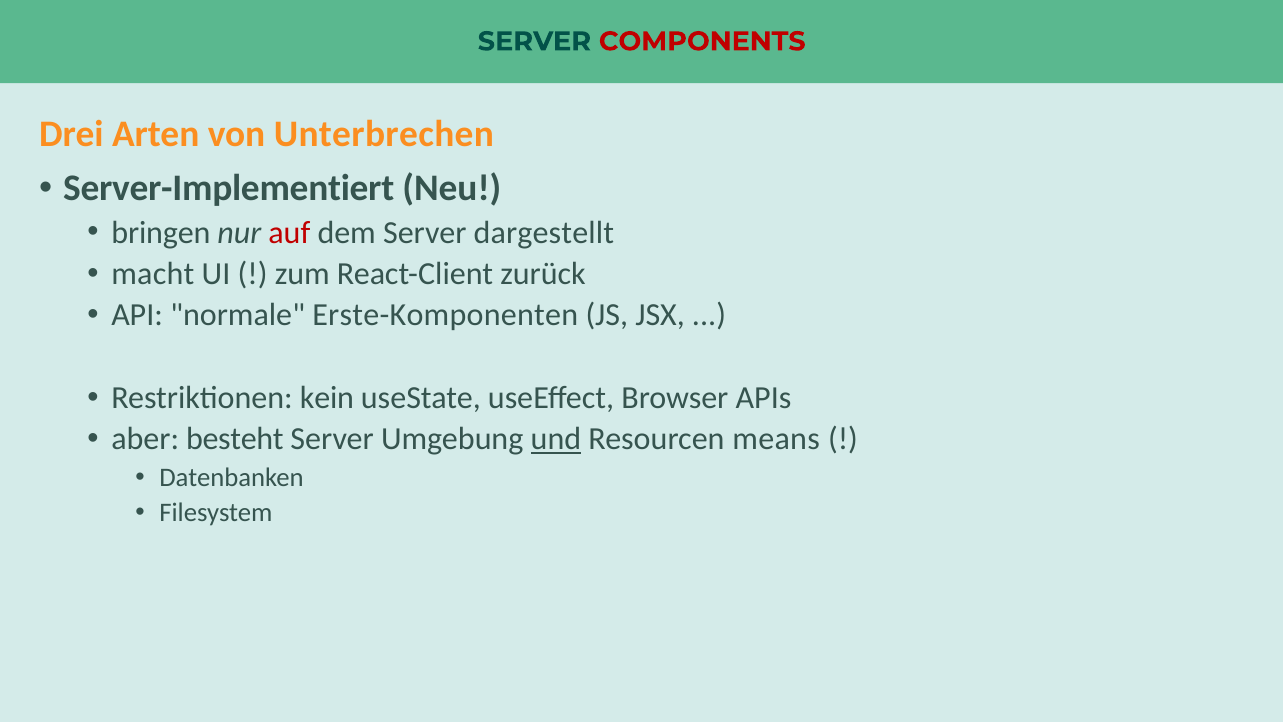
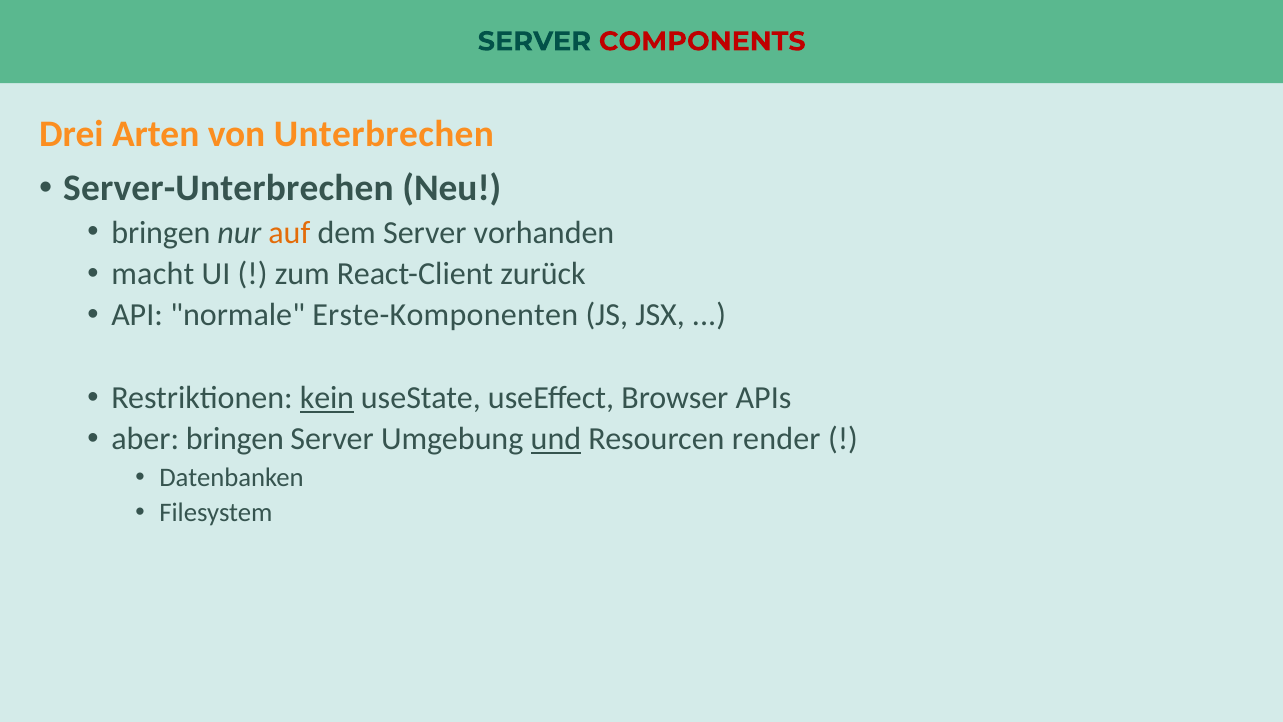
Server-Implementiert: Server-Implementiert -> Server-Unterbrechen
auf colour: red -> orange
dargestellt: dargestellt -> vorhanden
kein underline: none -> present
aber besteht: besteht -> bringen
means: means -> render
